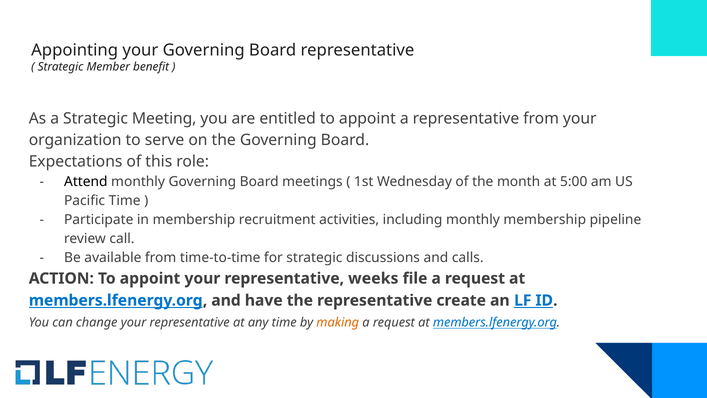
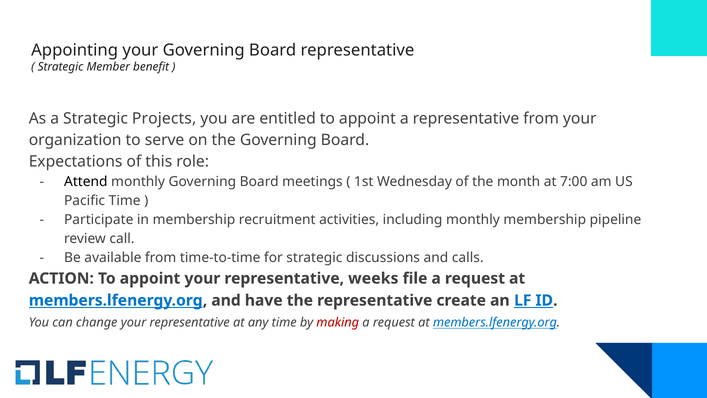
Meeting: Meeting -> Projects
5:00: 5:00 -> 7:00
making colour: orange -> red
